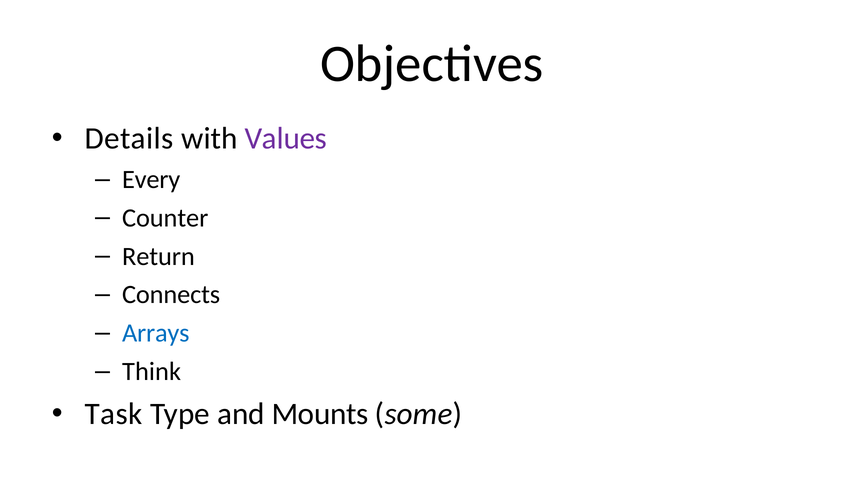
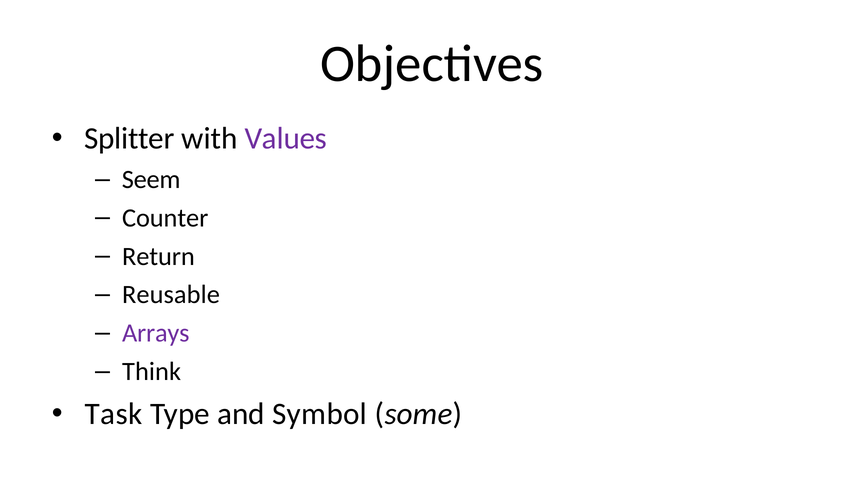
Details: Details -> Splitter
Every: Every -> Seem
Connects: Connects -> Reusable
Arrays colour: blue -> purple
Mounts: Mounts -> Symbol
